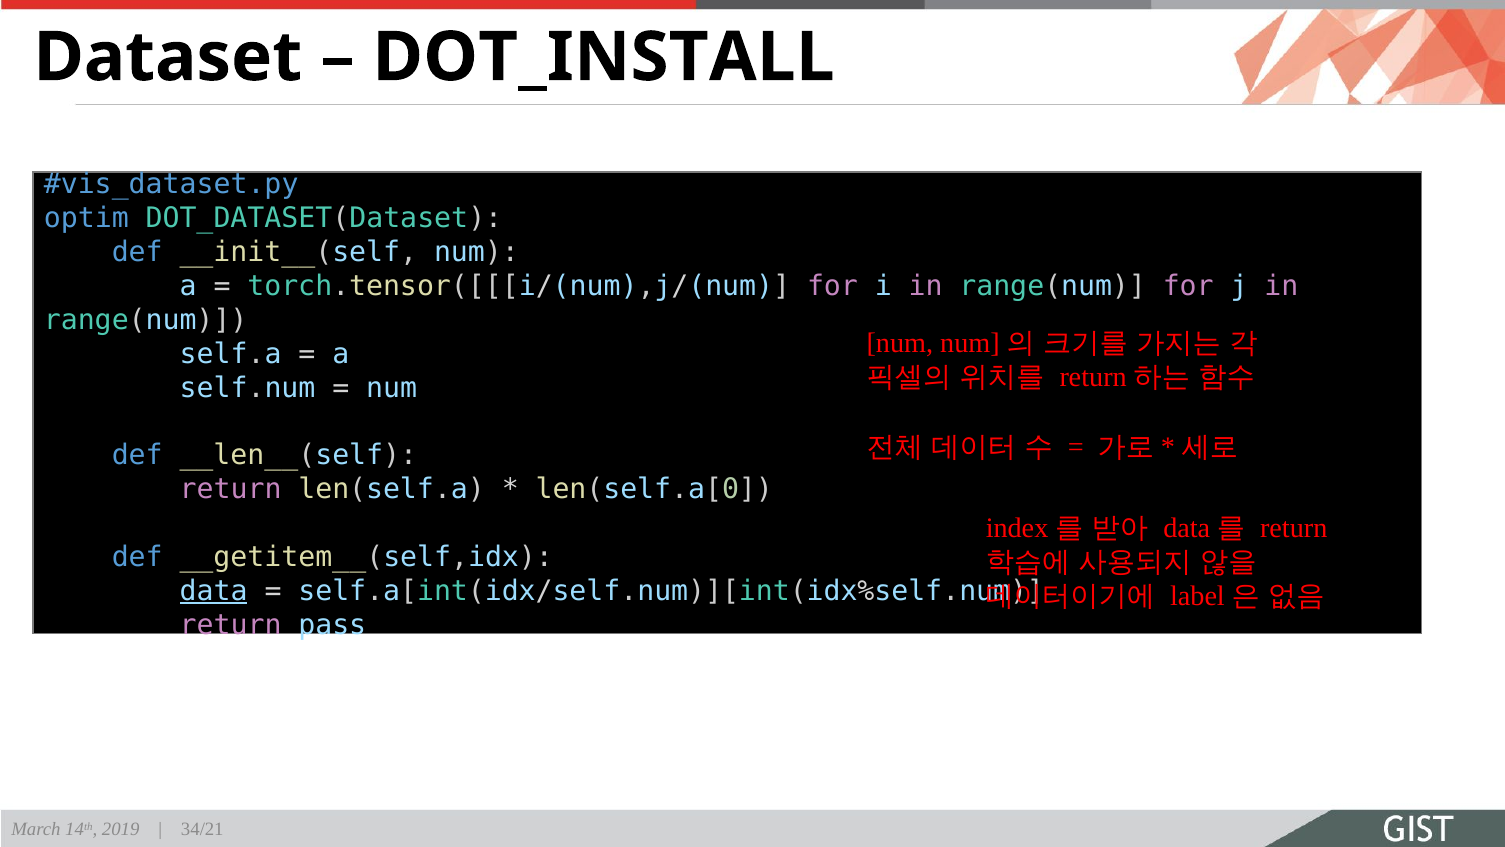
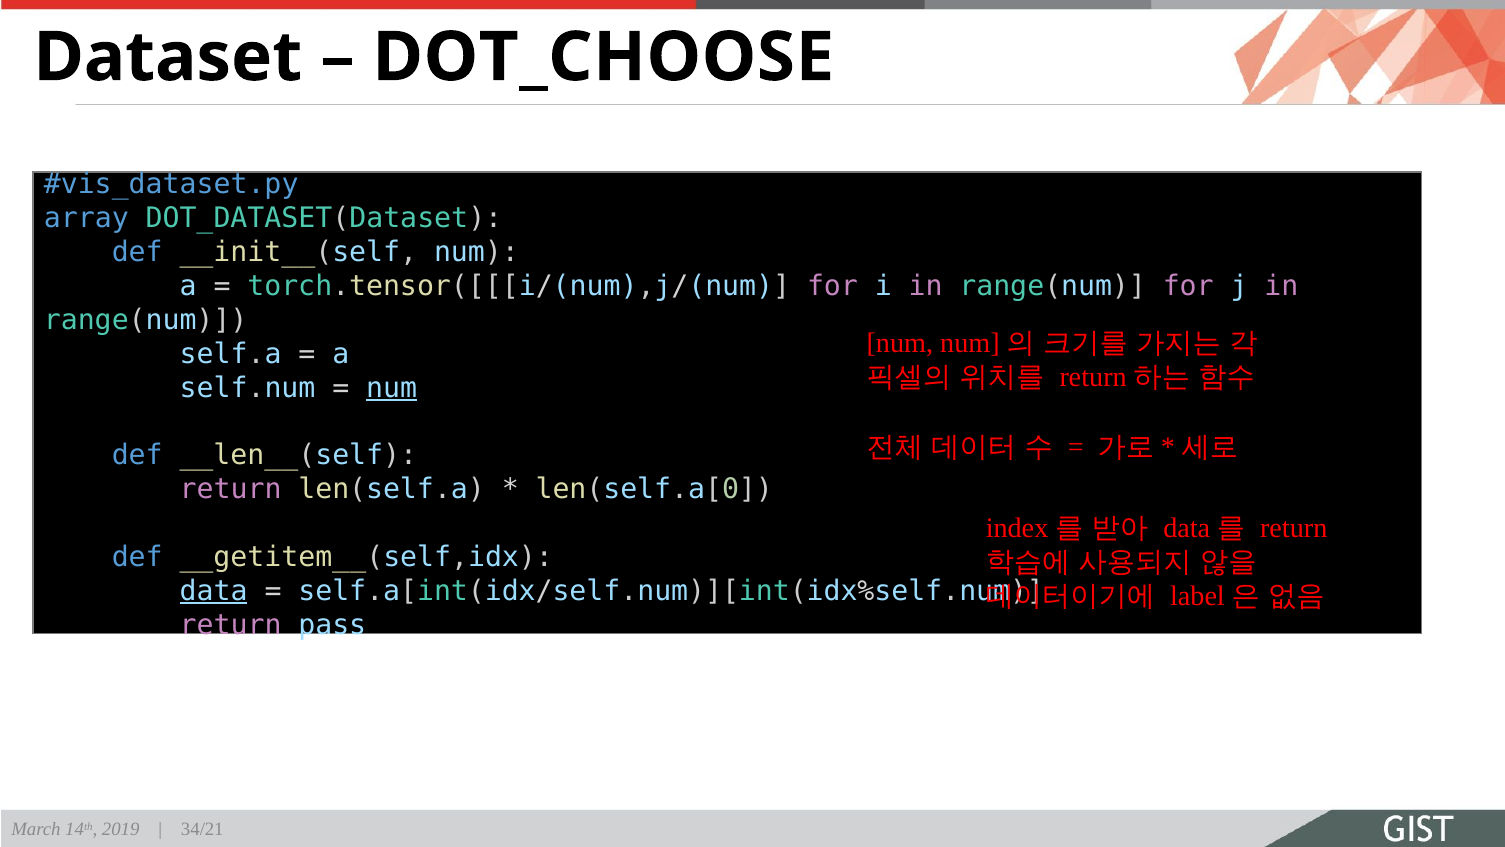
DOT_INSTALL: DOT_INSTALL -> DOT_CHOOSE
optim: optim -> array
num at (392, 388) underline: none -> present
